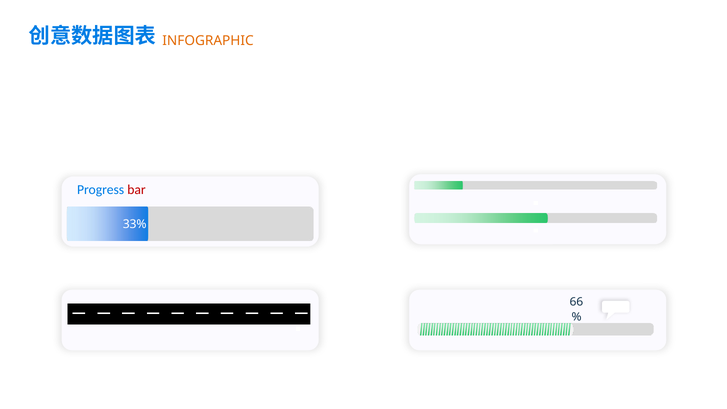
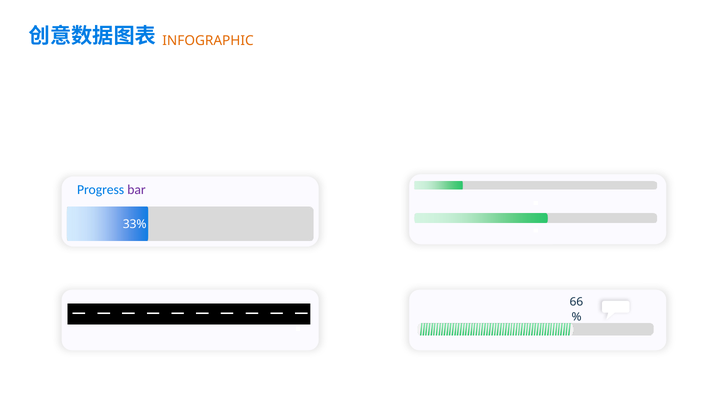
bar colour: red -> purple
